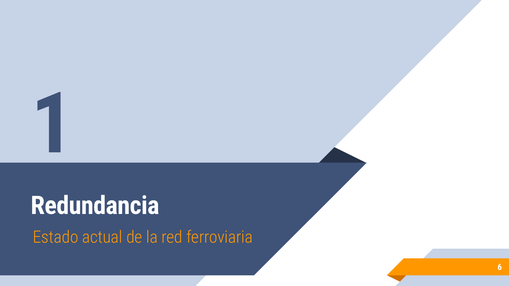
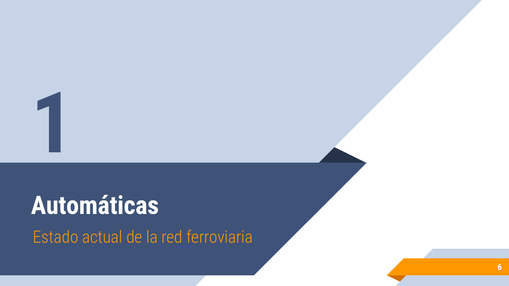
Redundancia: Redundancia -> Automáticas
